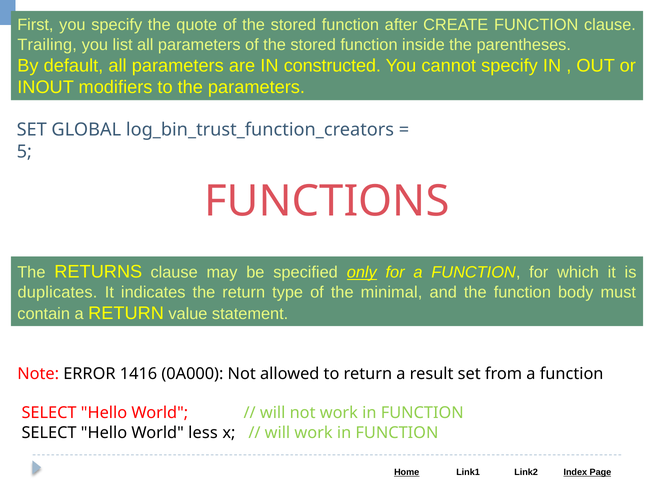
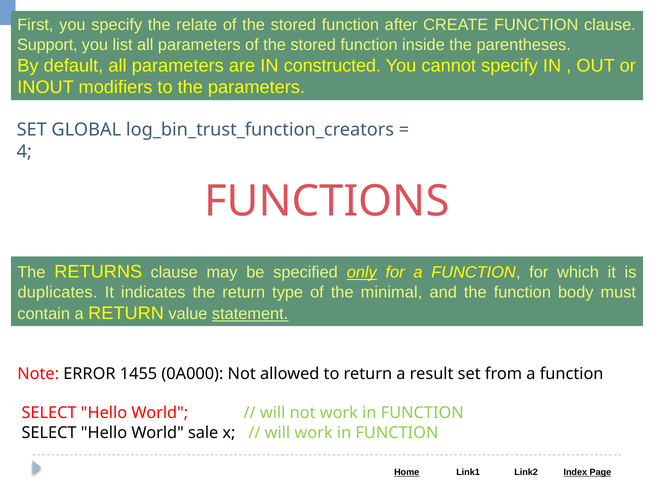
quote: quote -> relate
Trailing: Trailing -> Support
5: 5 -> 4
statement underline: none -> present
1416: 1416 -> 1455
less: less -> sale
